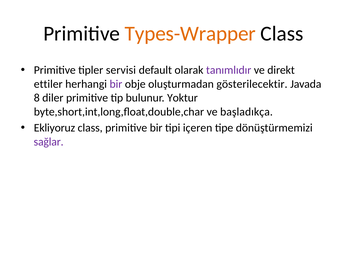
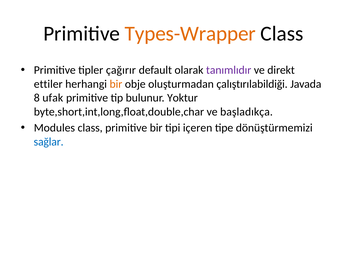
servisi: servisi -> çağırır
bir at (116, 84) colour: purple -> orange
gösterilecektir: gösterilecektir -> çalıştırılabildiği
diler: diler -> ufak
Ekliyoruz: Ekliyoruz -> Modules
sağlar colour: purple -> blue
